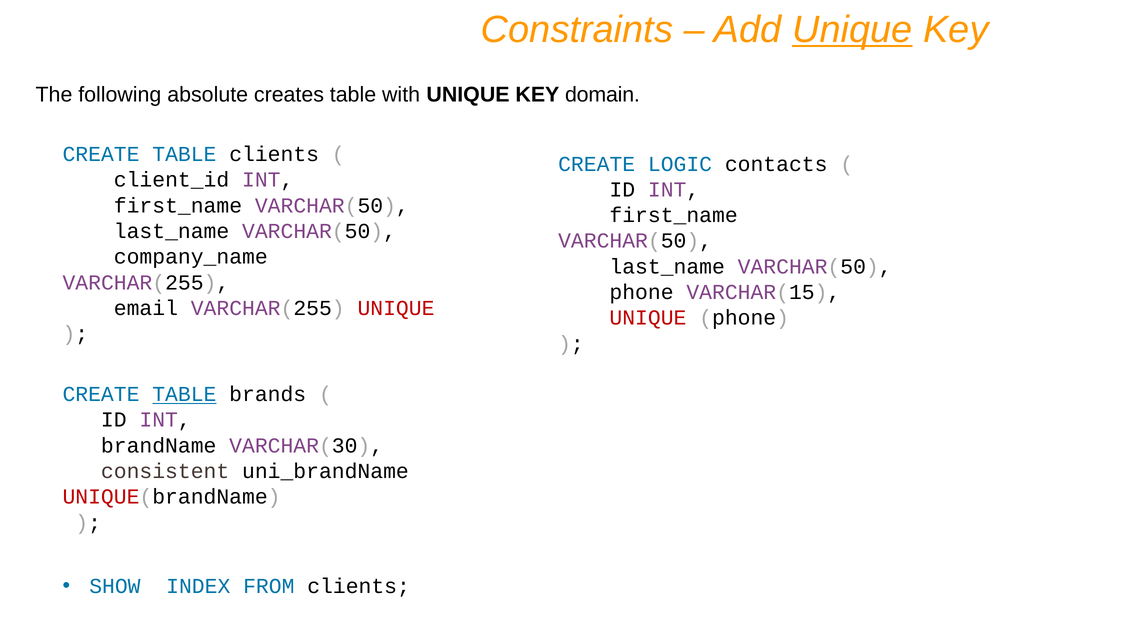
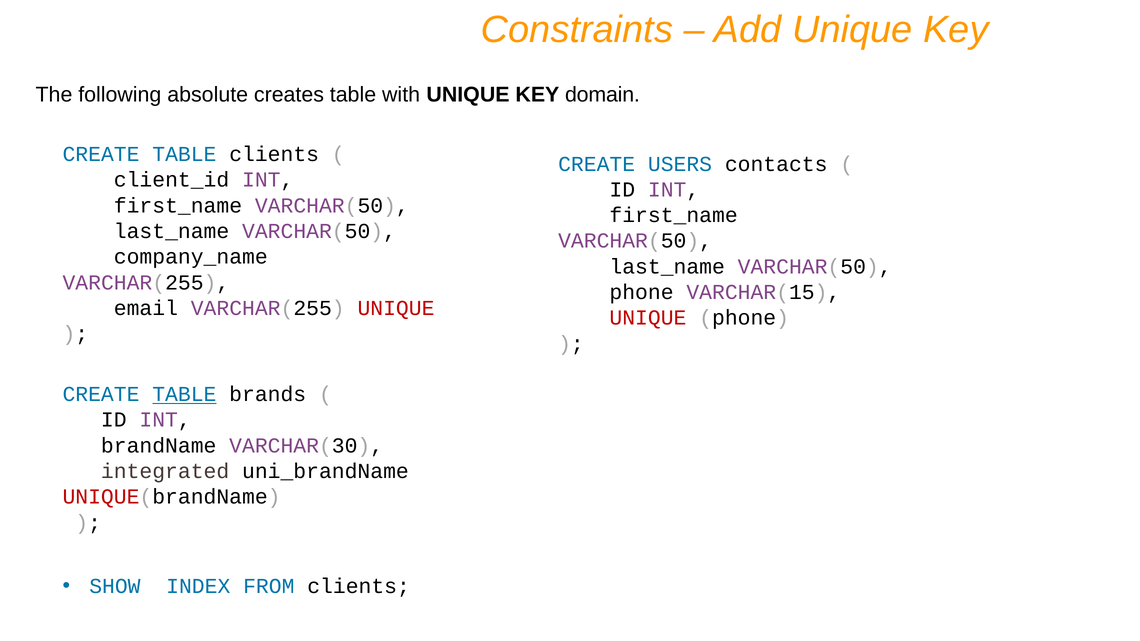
Unique at (852, 30) underline: present -> none
LOGIC: LOGIC -> USERS
consistent: consistent -> integrated
